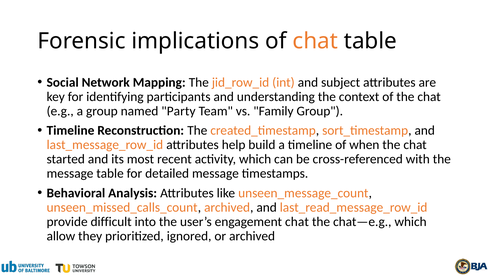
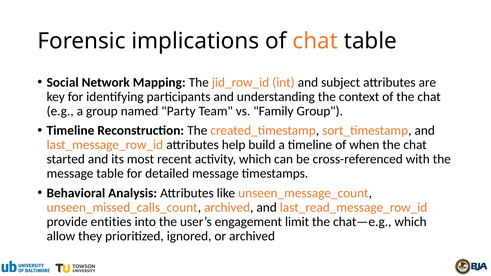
difficult: difficult -> entities
engagement chat: chat -> limit
